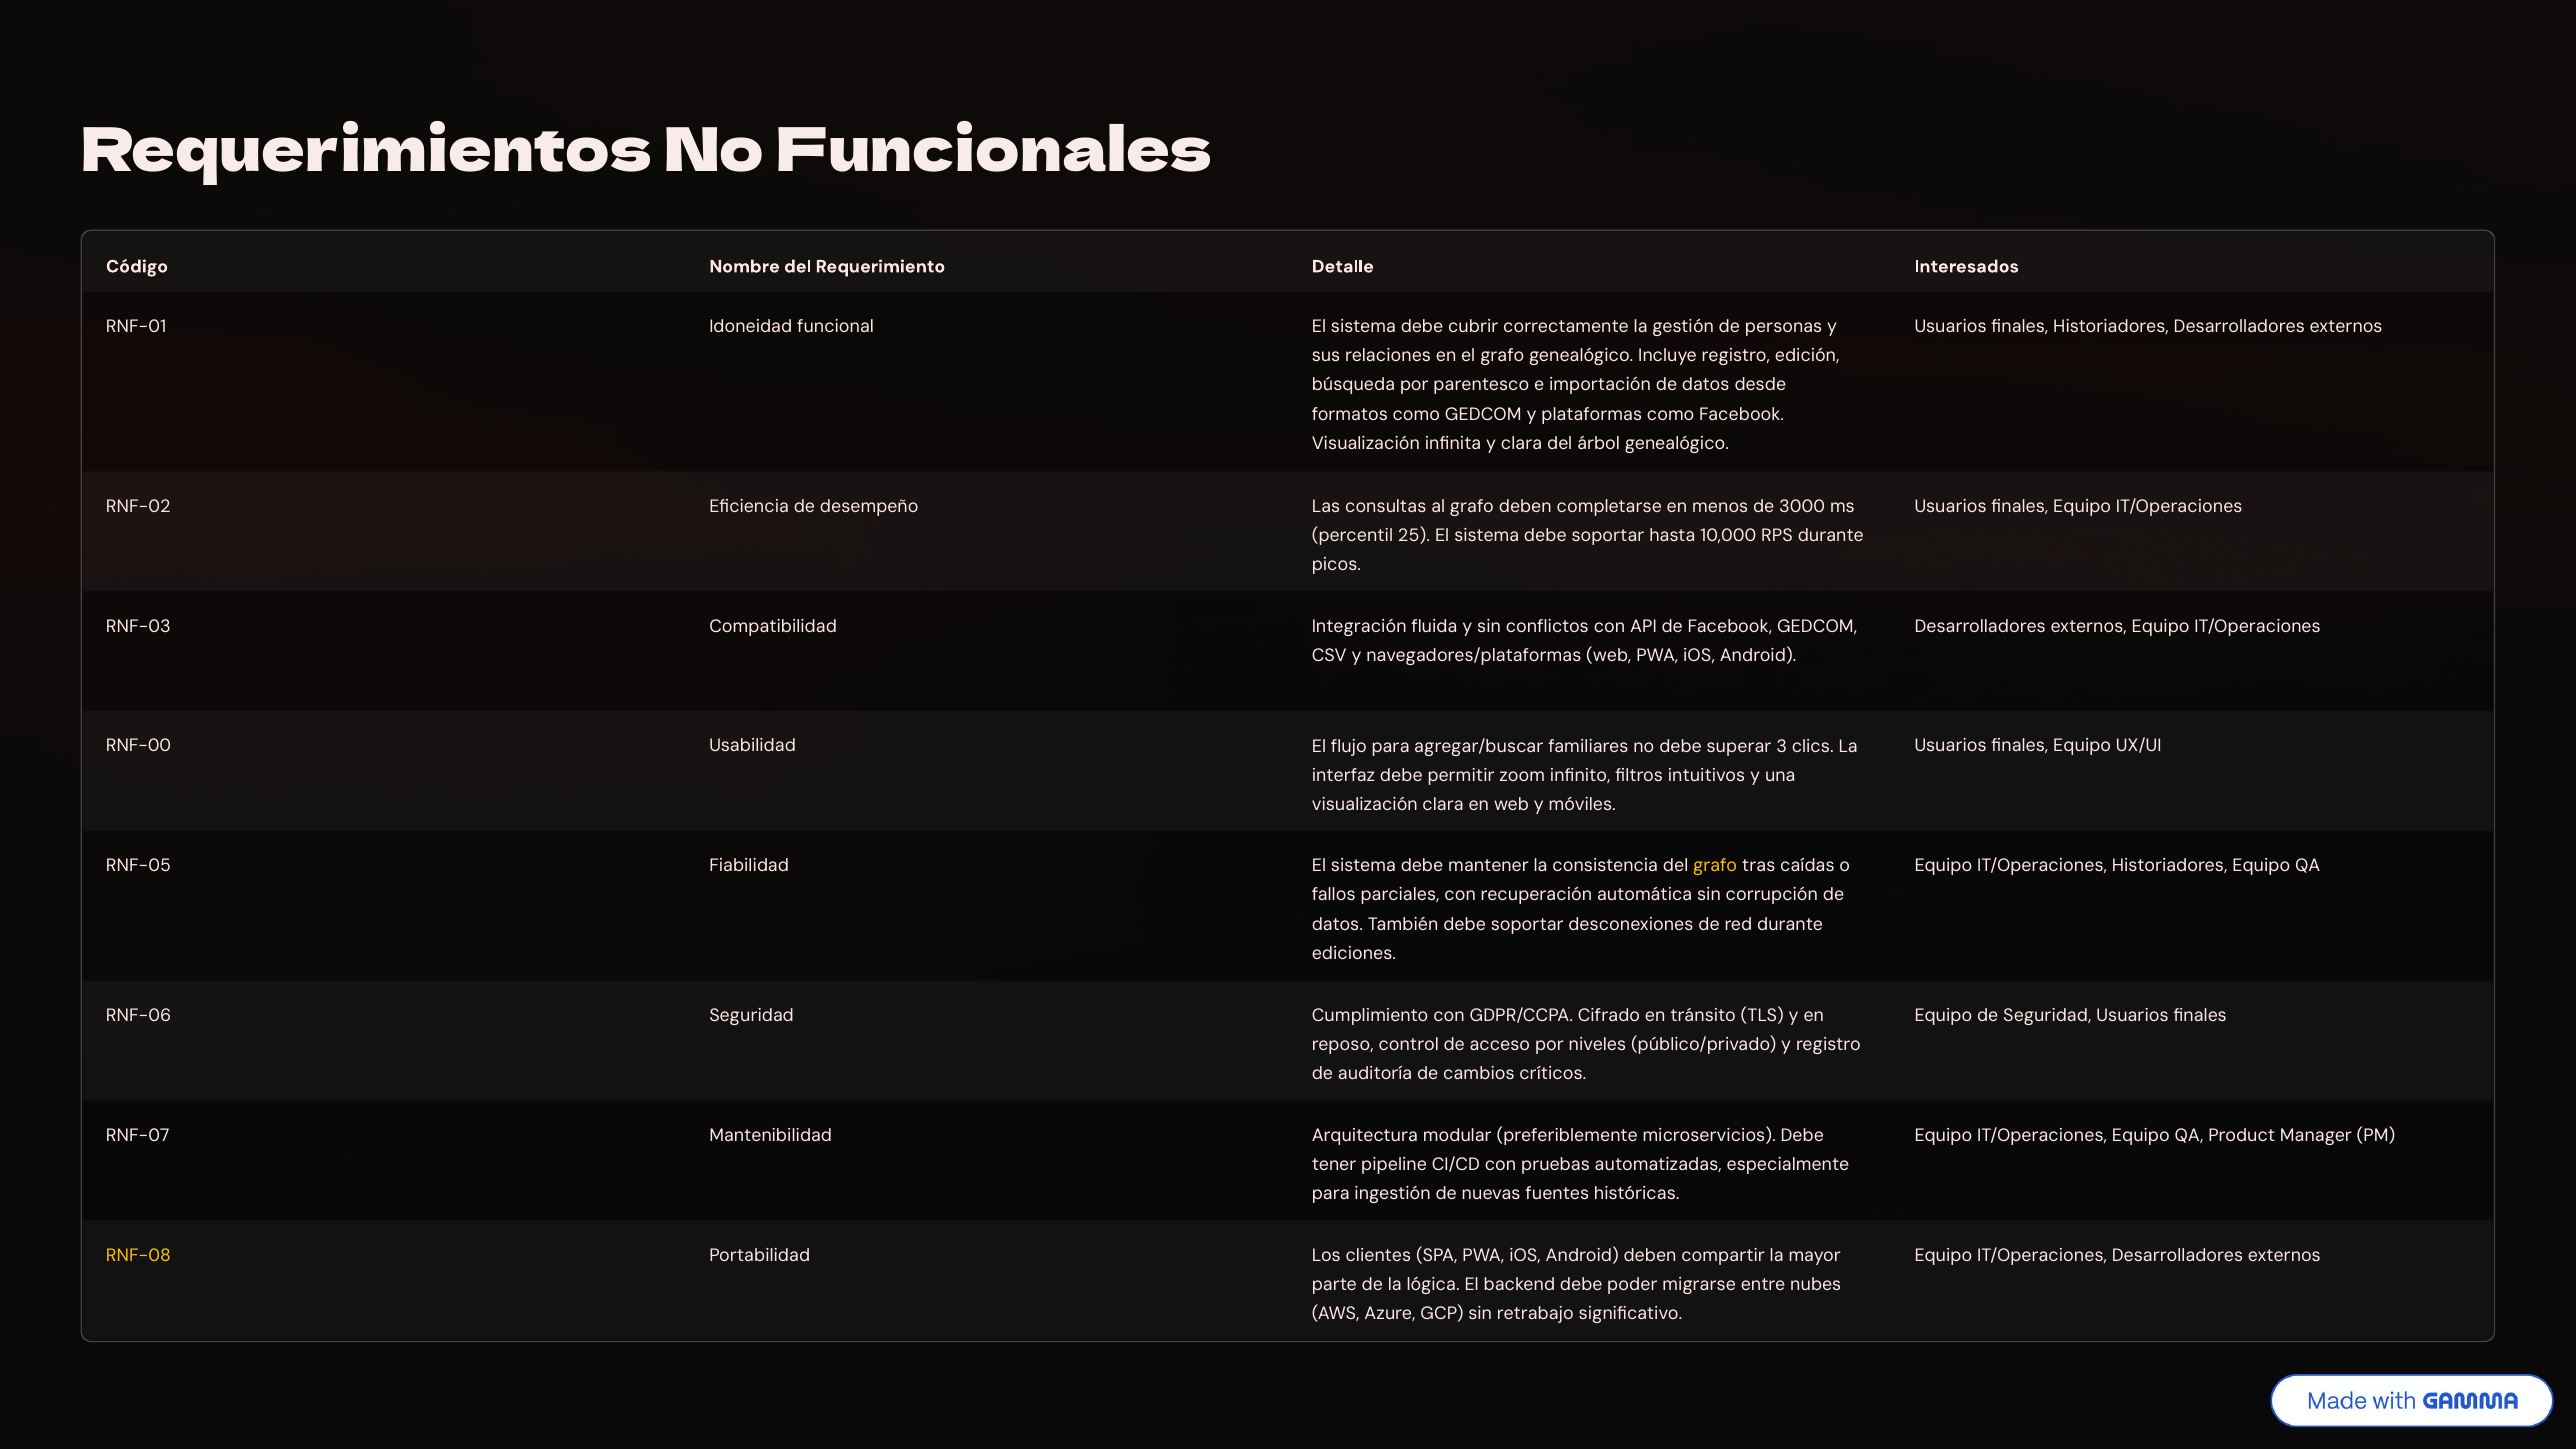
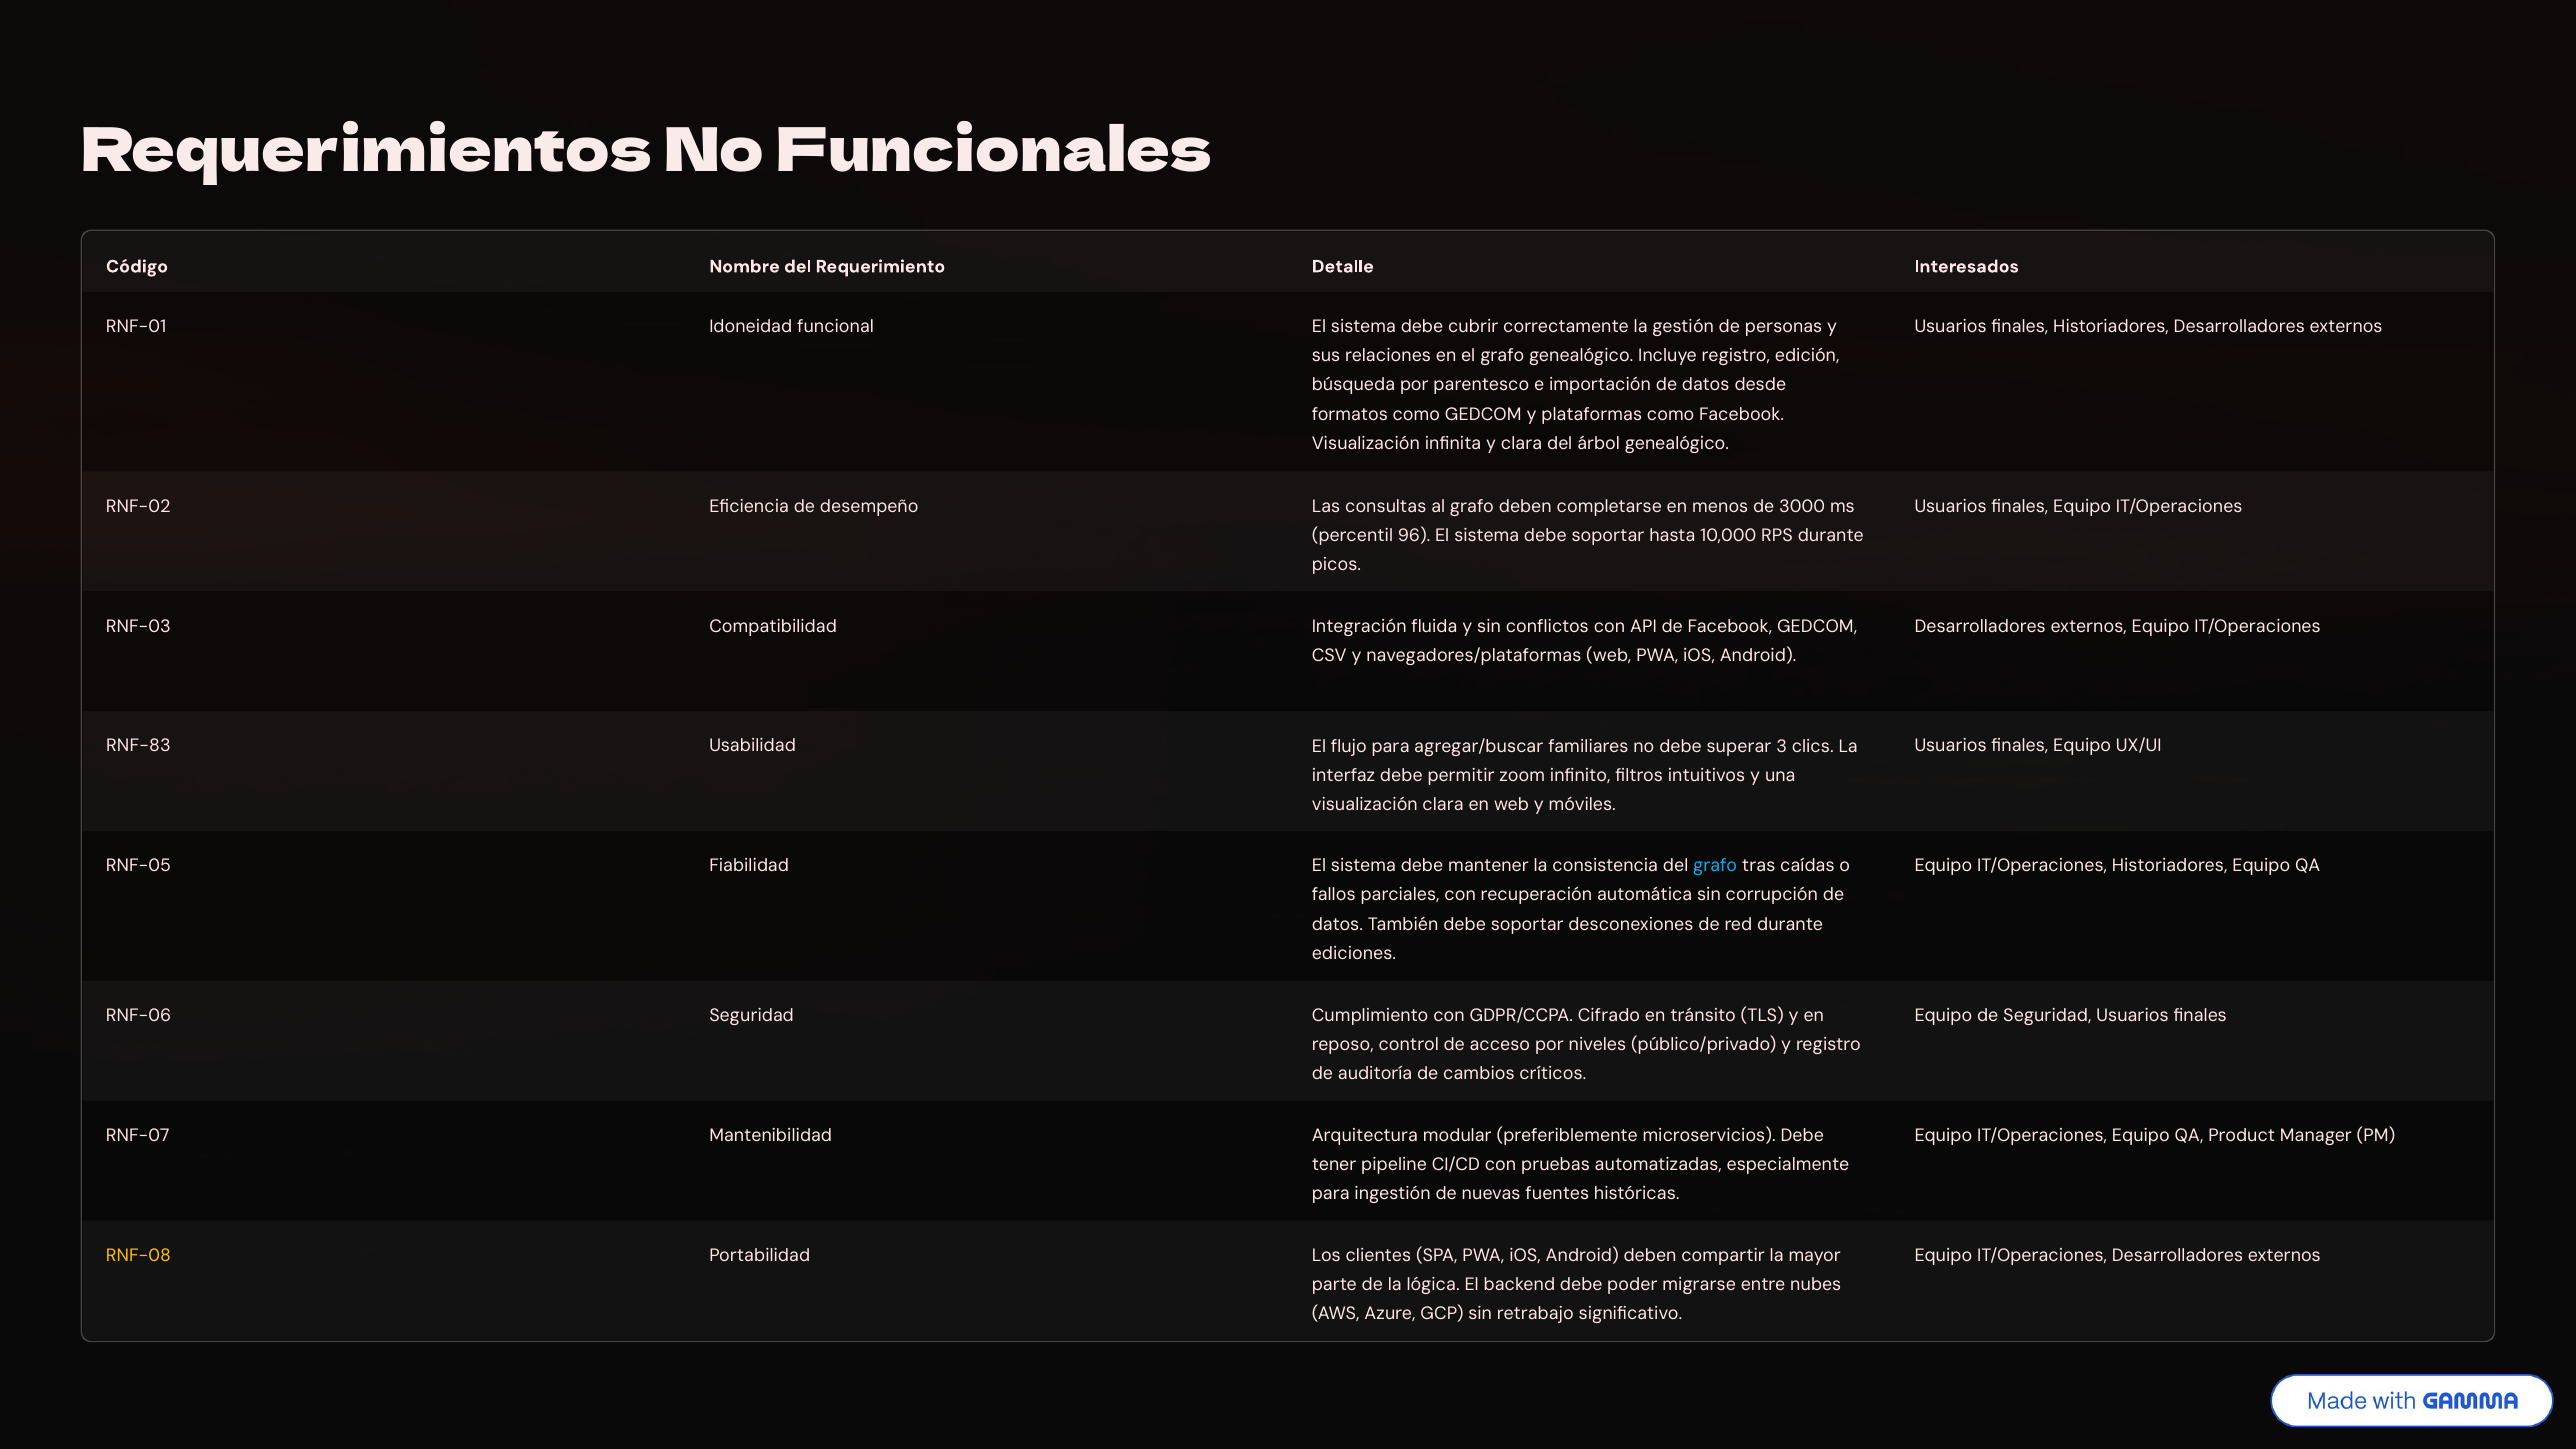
25: 25 -> 96
RNF-00: RNF-00 -> RNF-83
grafo at (1715, 866) colour: yellow -> light blue
